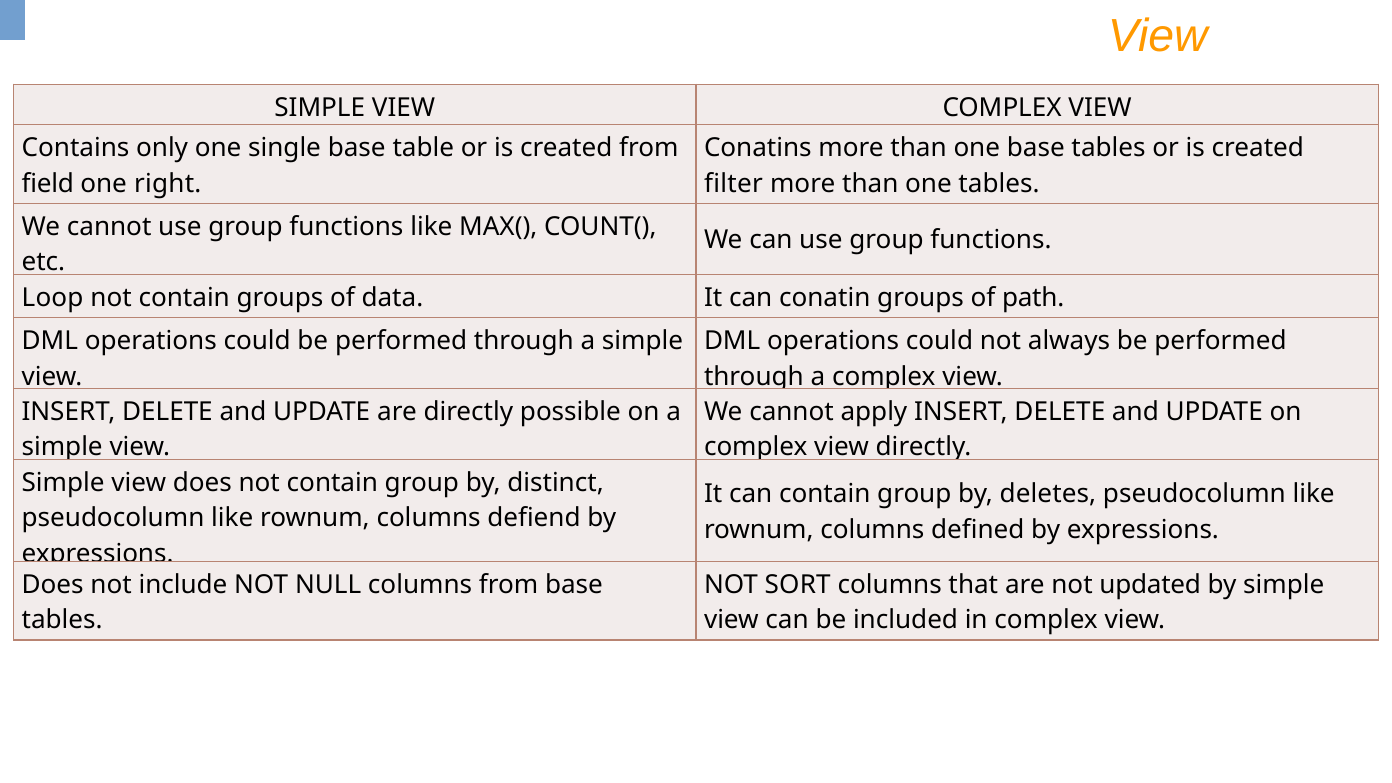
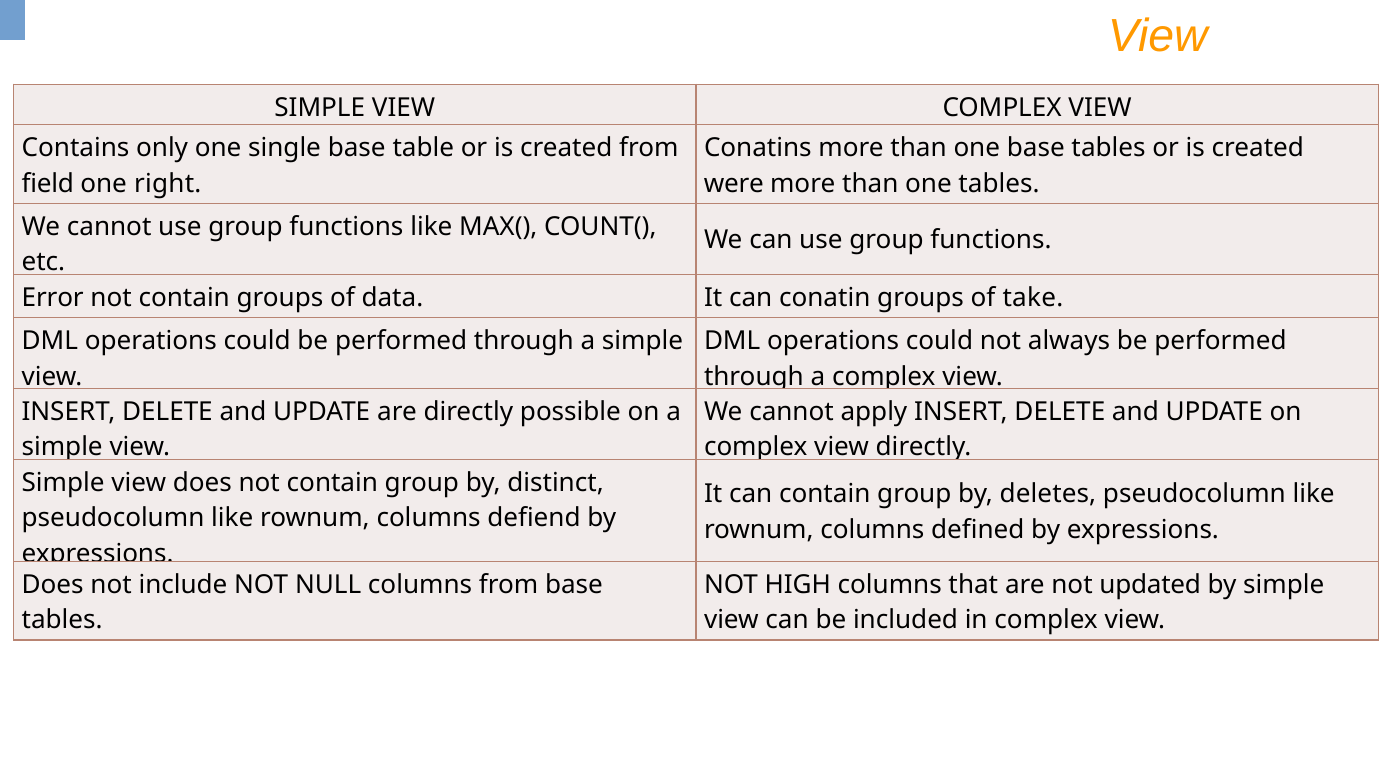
filter: filter -> were
Loop: Loop -> Error
path: path -> take
SORT: SORT -> HIGH
